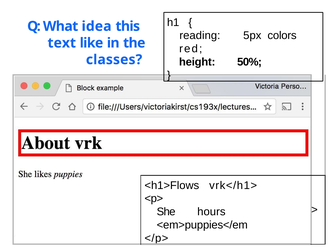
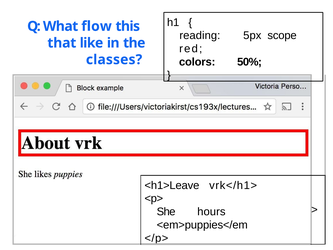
idea: idea -> flow
colors: colors -> scope
text: text -> that
height: height -> colors
<h1>Flows: <h1>Flows -> <h1>Leave
